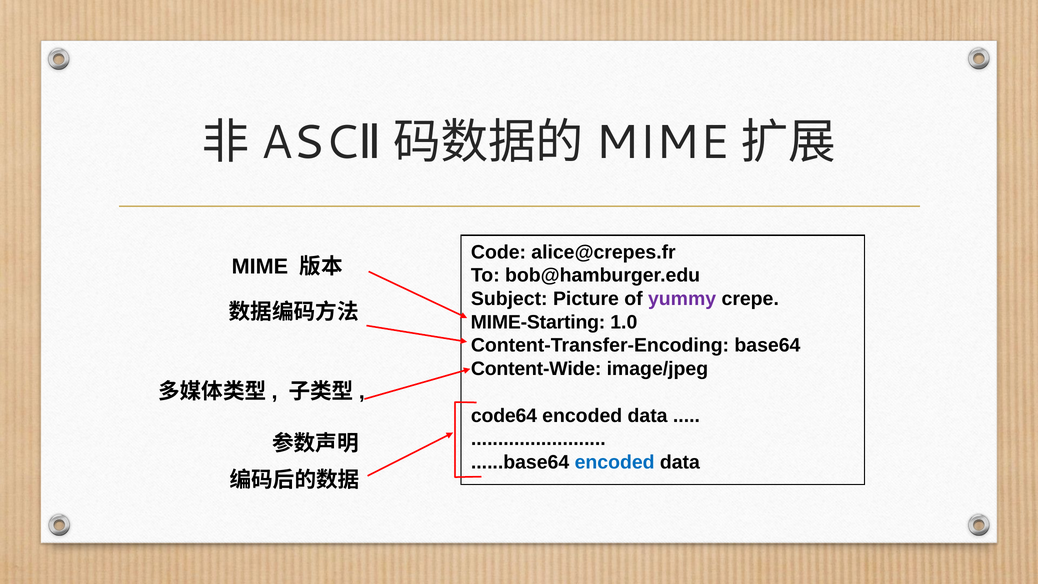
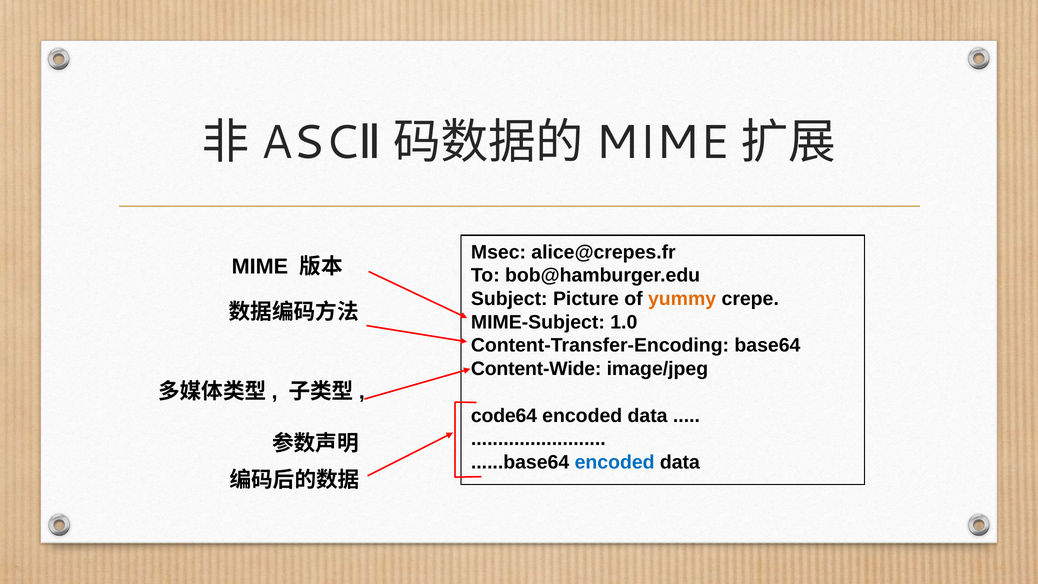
Code: Code -> Msec
yummy colour: purple -> orange
MIME-Starting: MIME-Starting -> MIME-Subject
